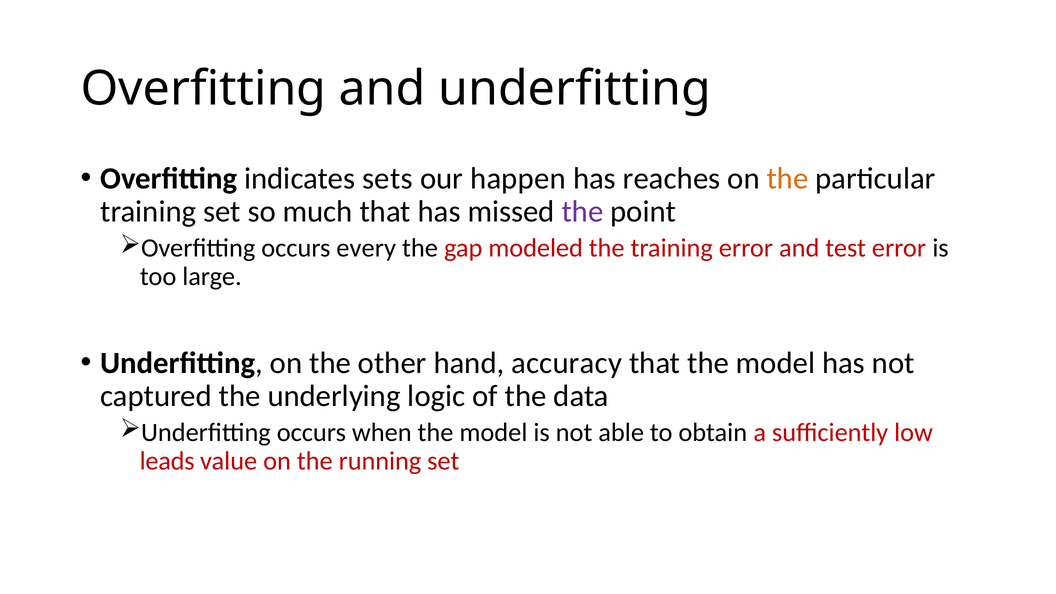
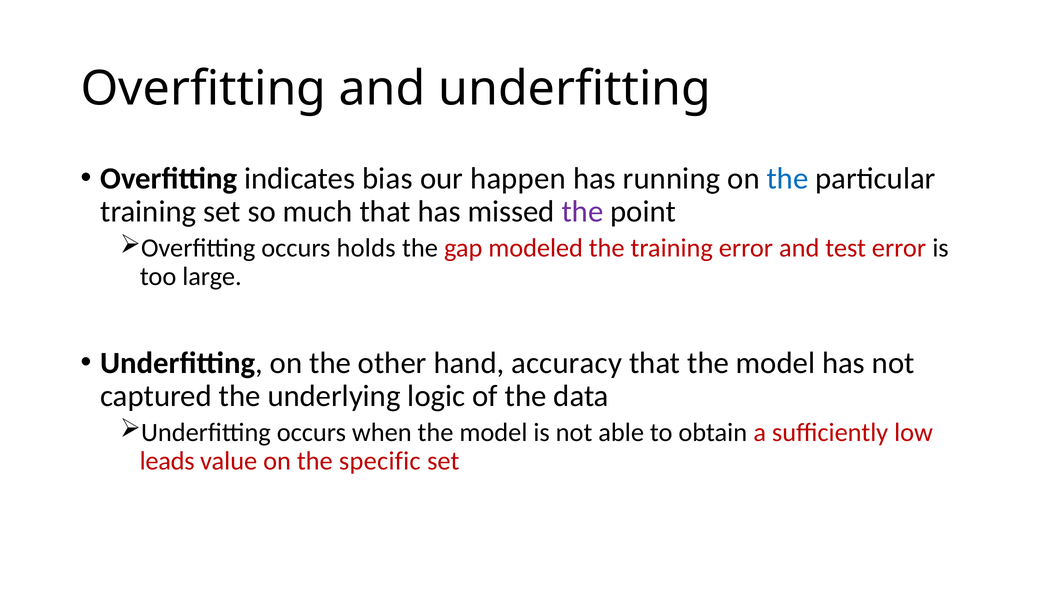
sets: sets -> bias
reaches: reaches -> running
the at (788, 179) colour: orange -> blue
every: every -> holds
running: running -> specific
